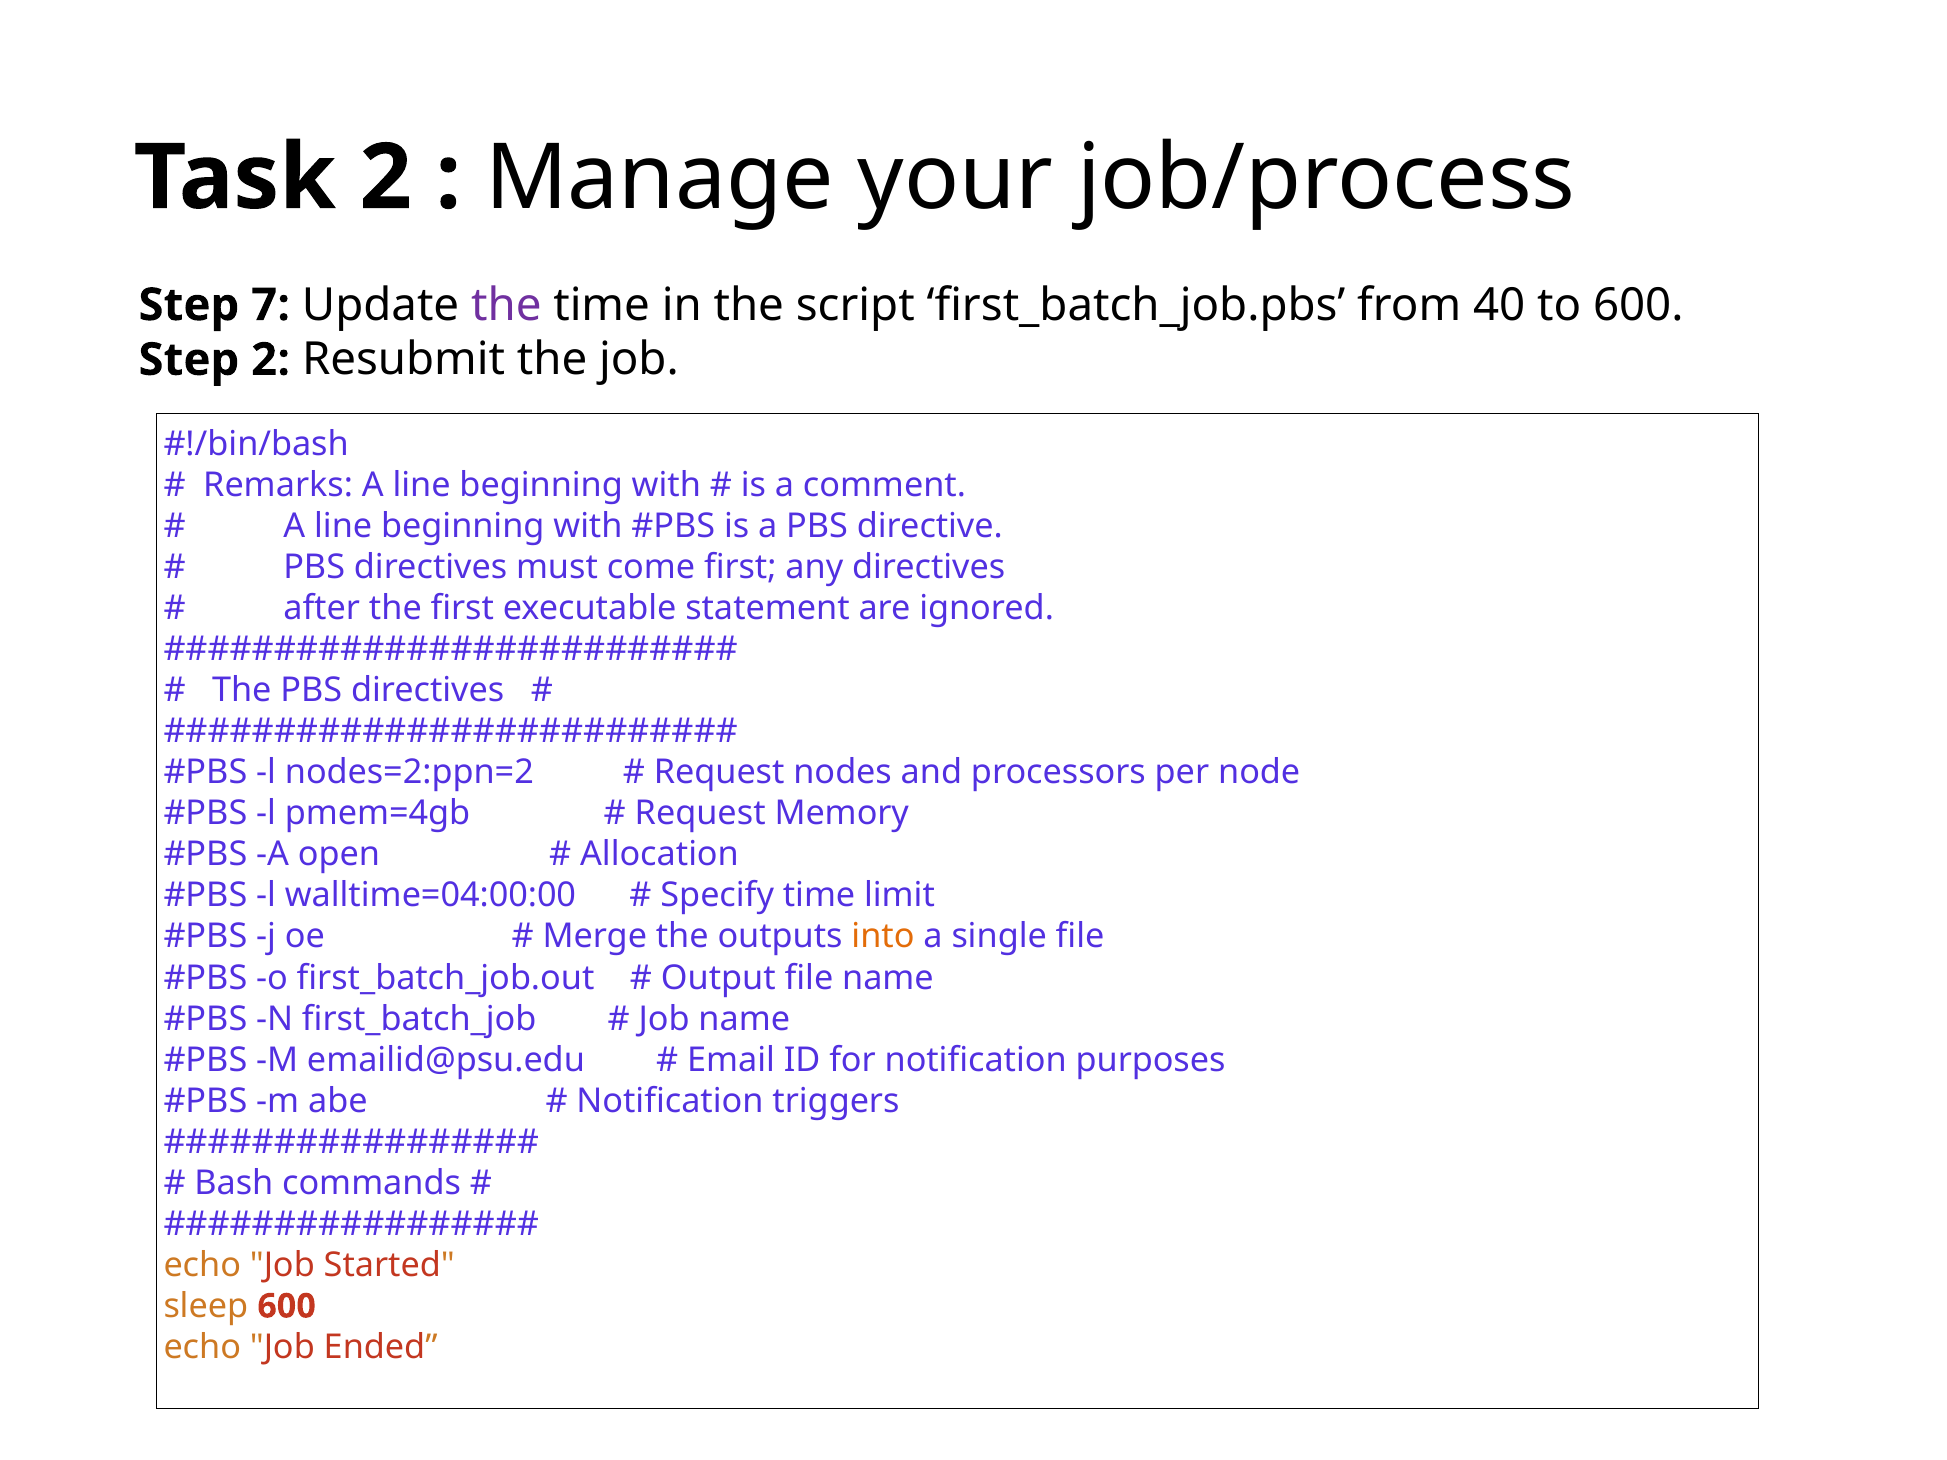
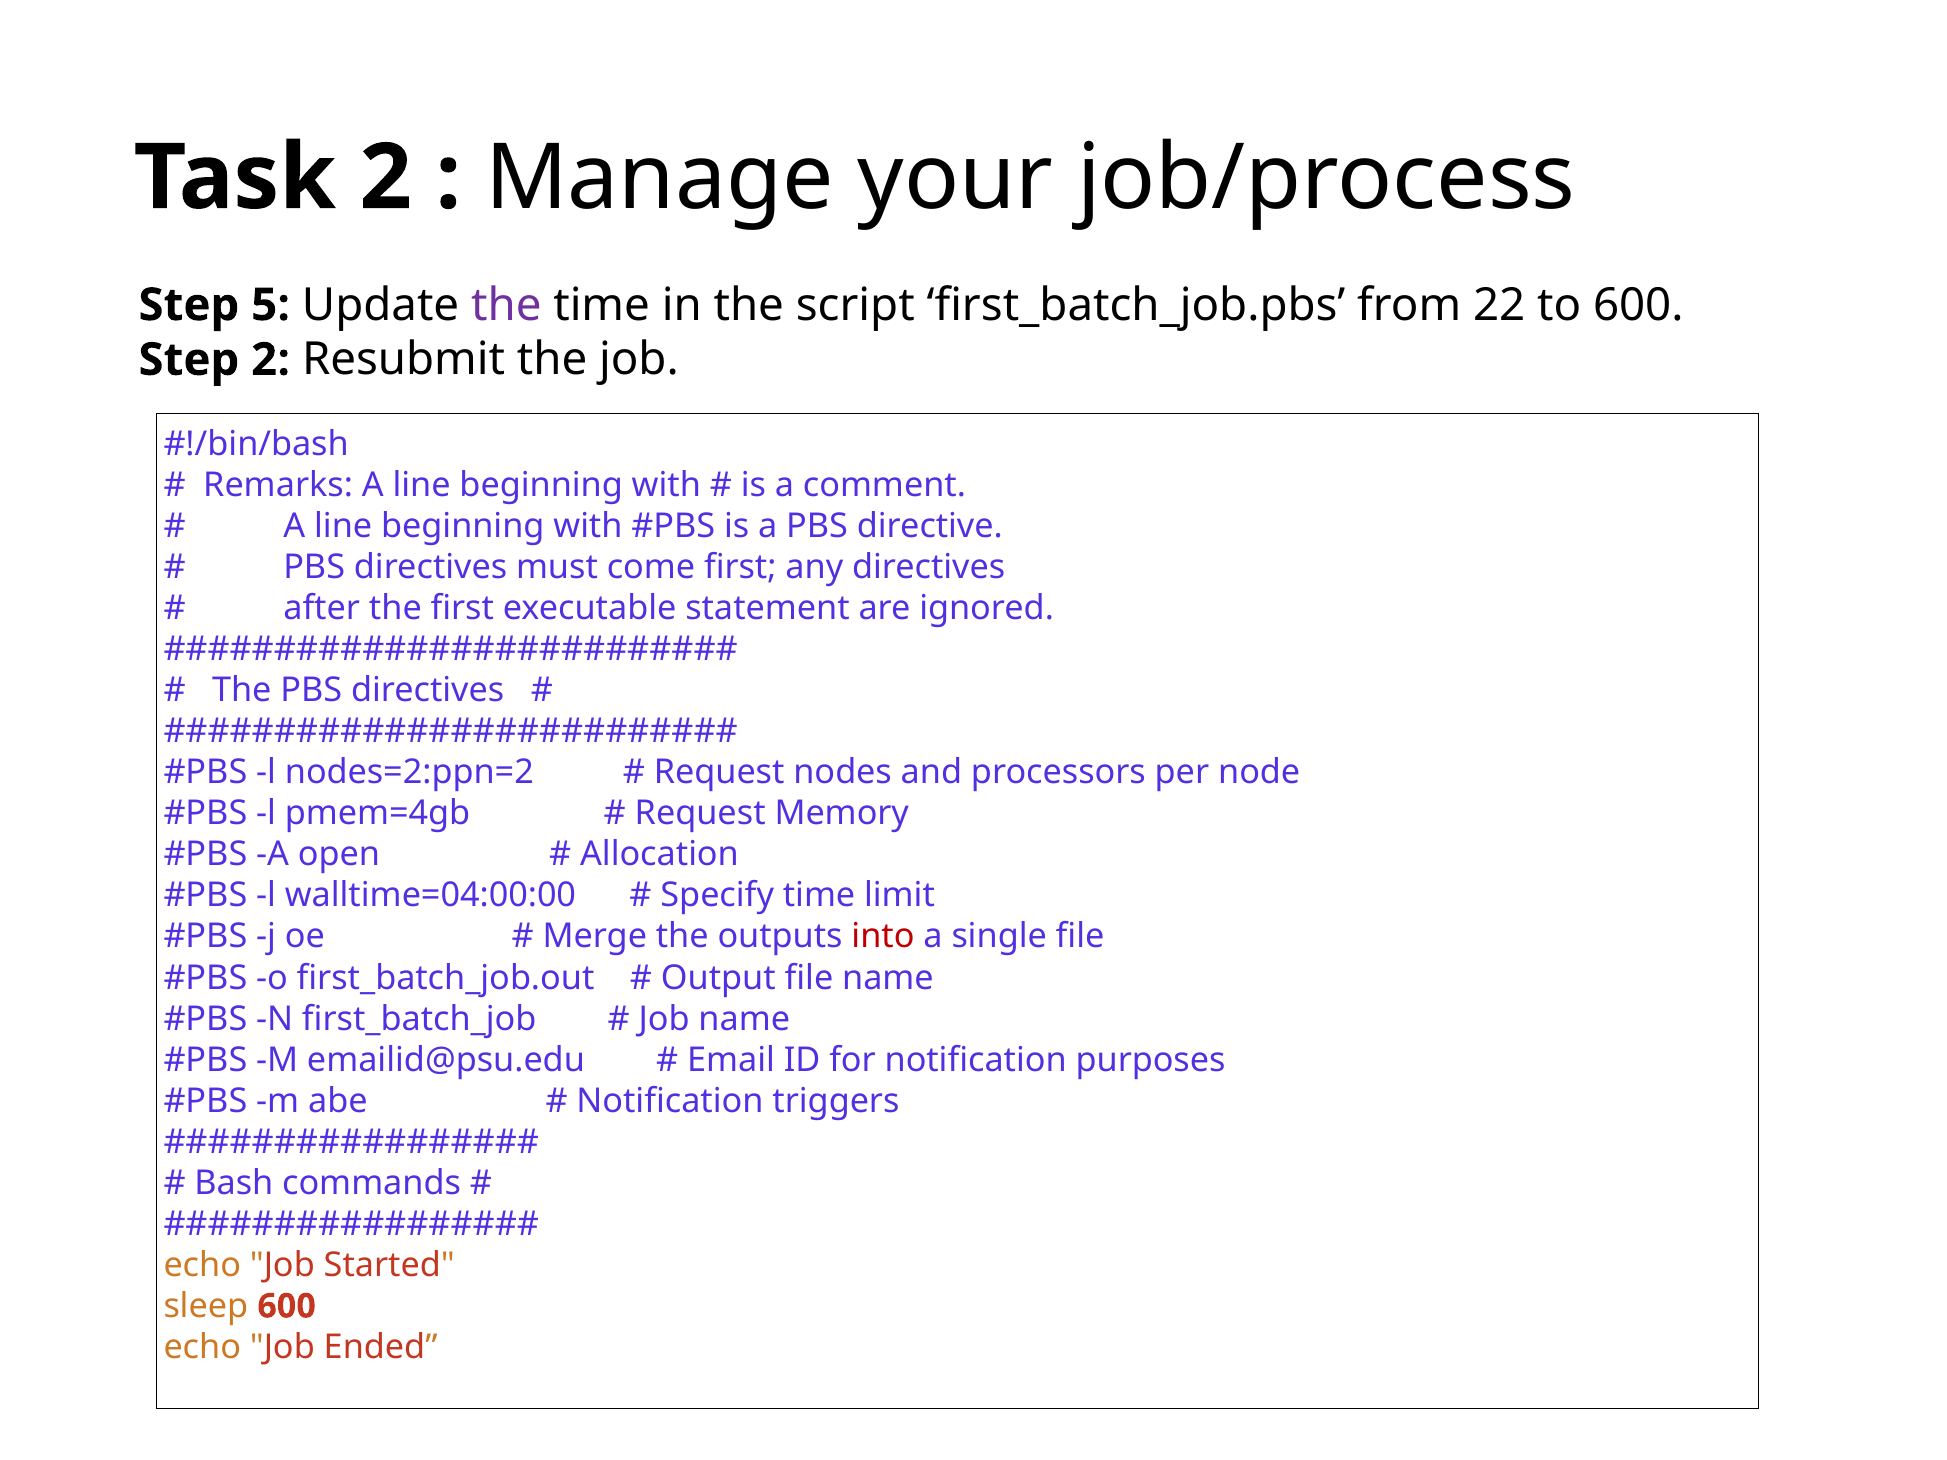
7: 7 -> 5
40: 40 -> 22
into colour: orange -> red
